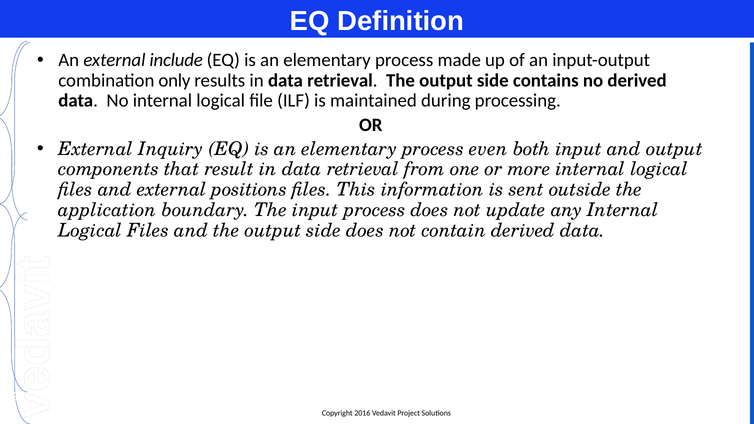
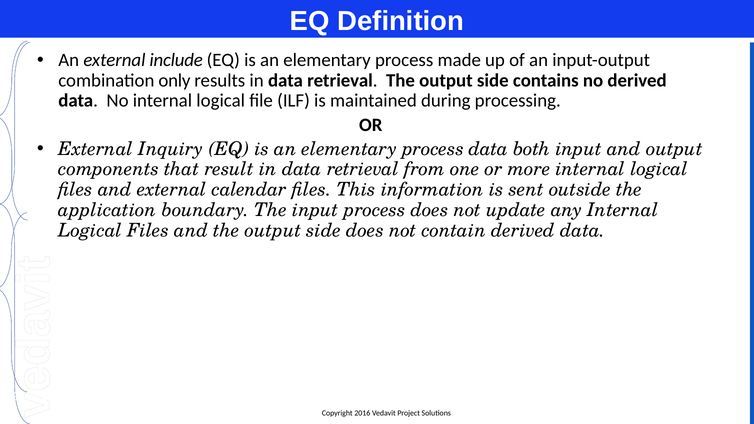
process even: even -> data
positions: positions -> calendar
